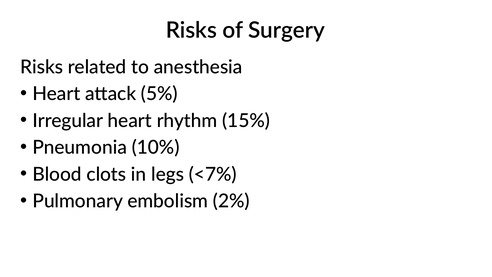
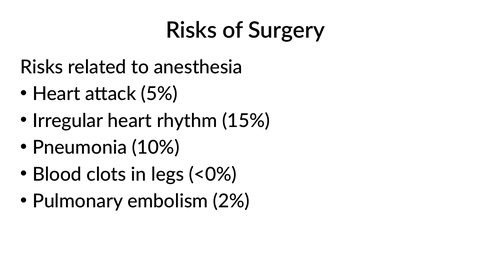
<7%: <7% -> <0%
